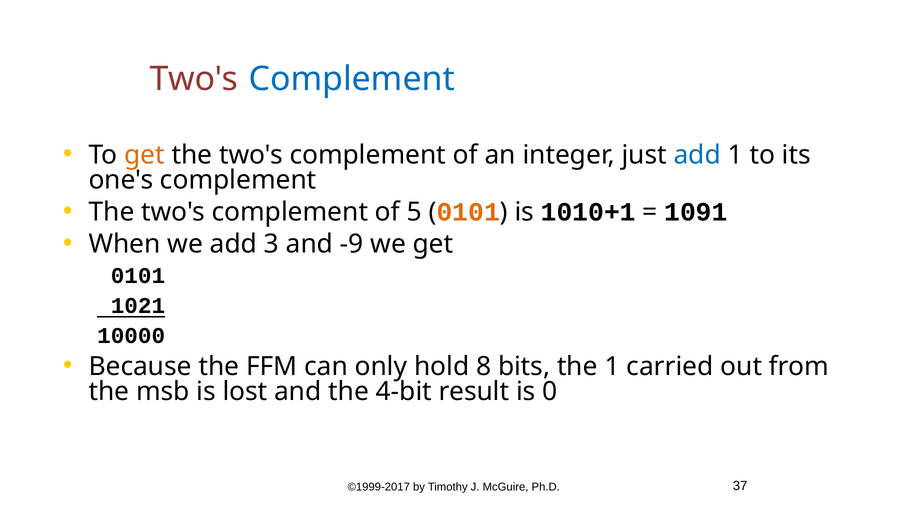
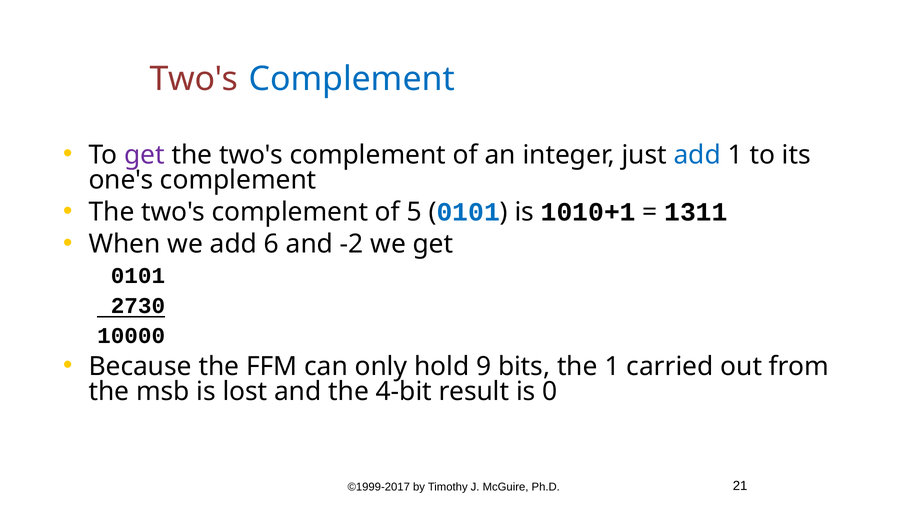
get at (144, 155) colour: orange -> purple
0101 at (468, 212) colour: orange -> blue
1091: 1091 -> 1311
3: 3 -> 6
-9: -9 -> -2
1021: 1021 -> 2730
8: 8 -> 9
37: 37 -> 21
